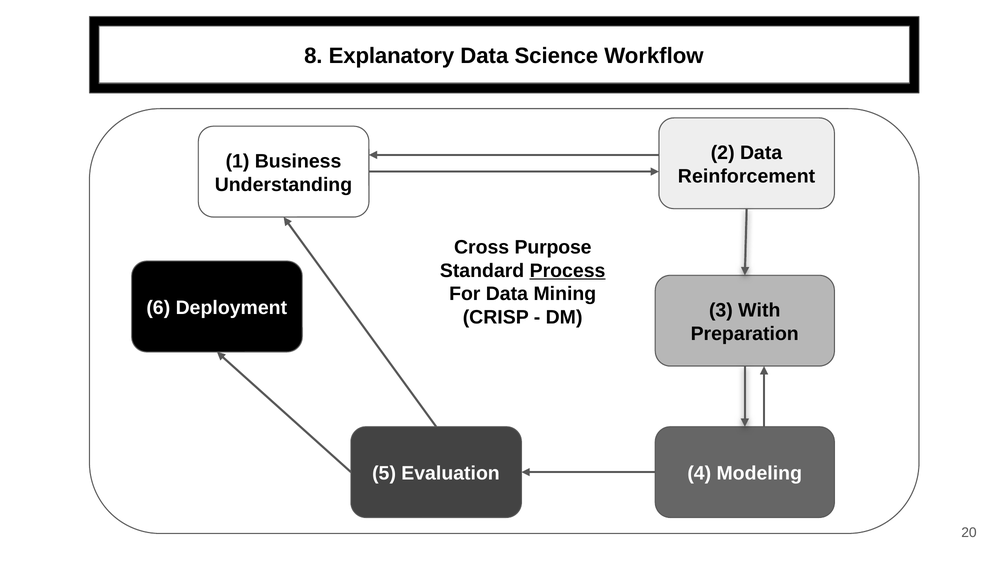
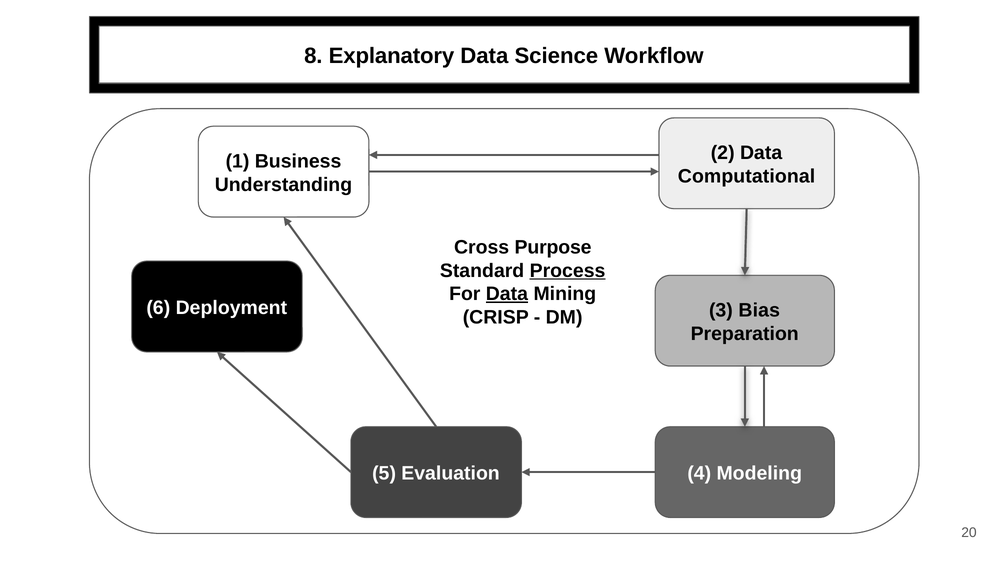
Reinforcement: Reinforcement -> Computational
Data at (507, 294) underline: none -> present
With: With -> Bias
